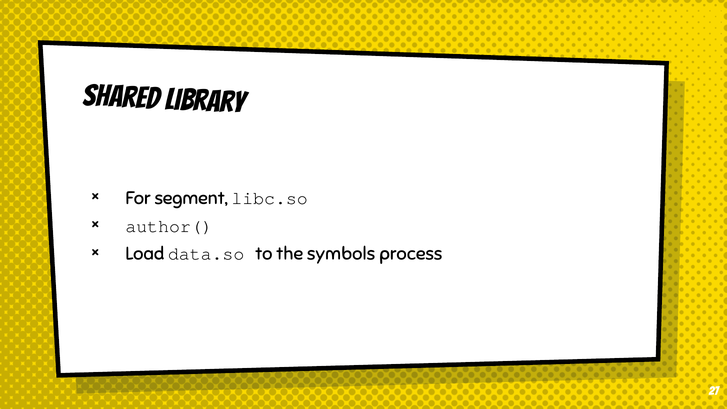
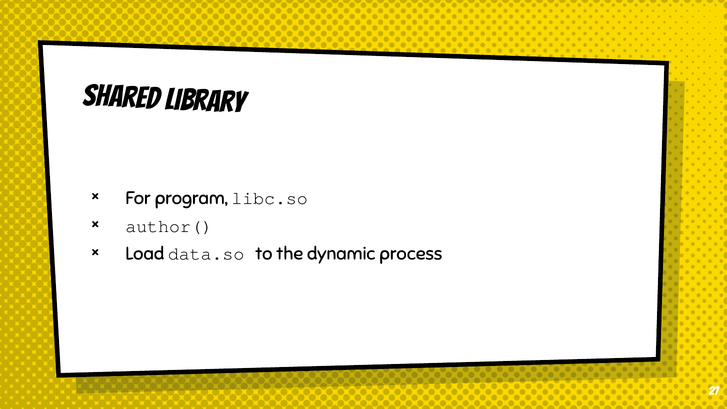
segment: segment -> program
symbols: symbols -> dynamic
